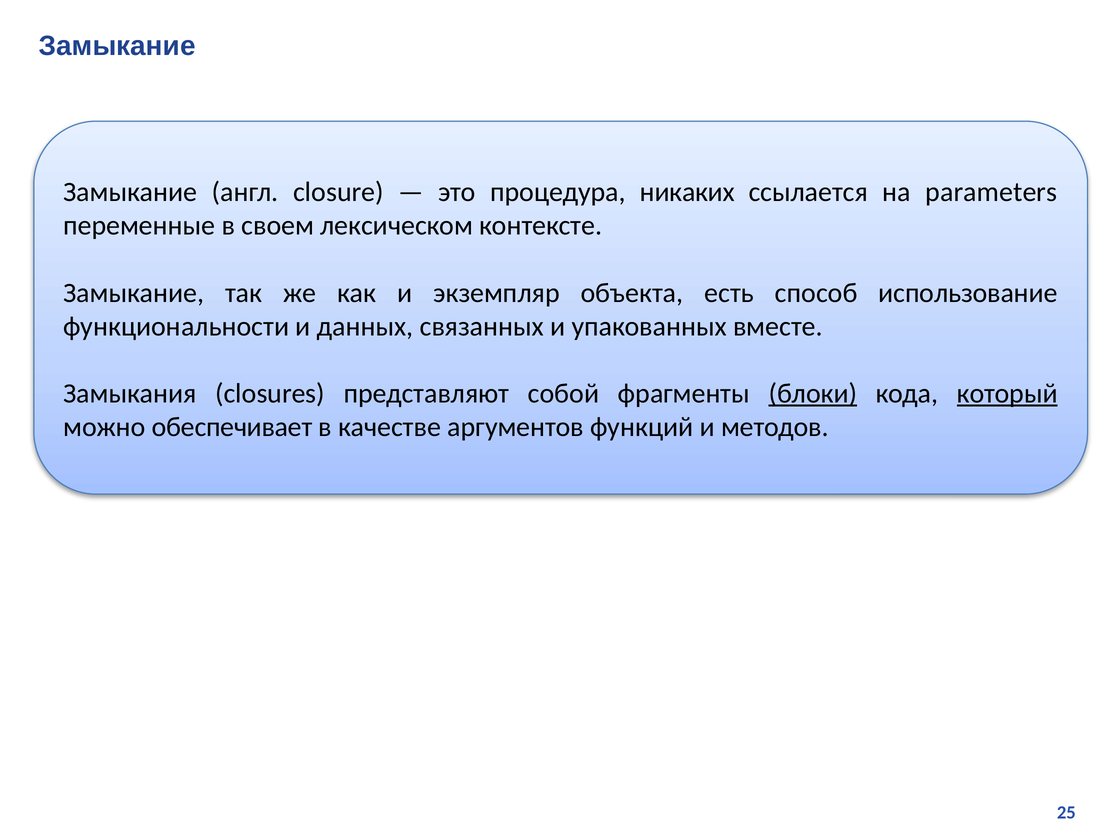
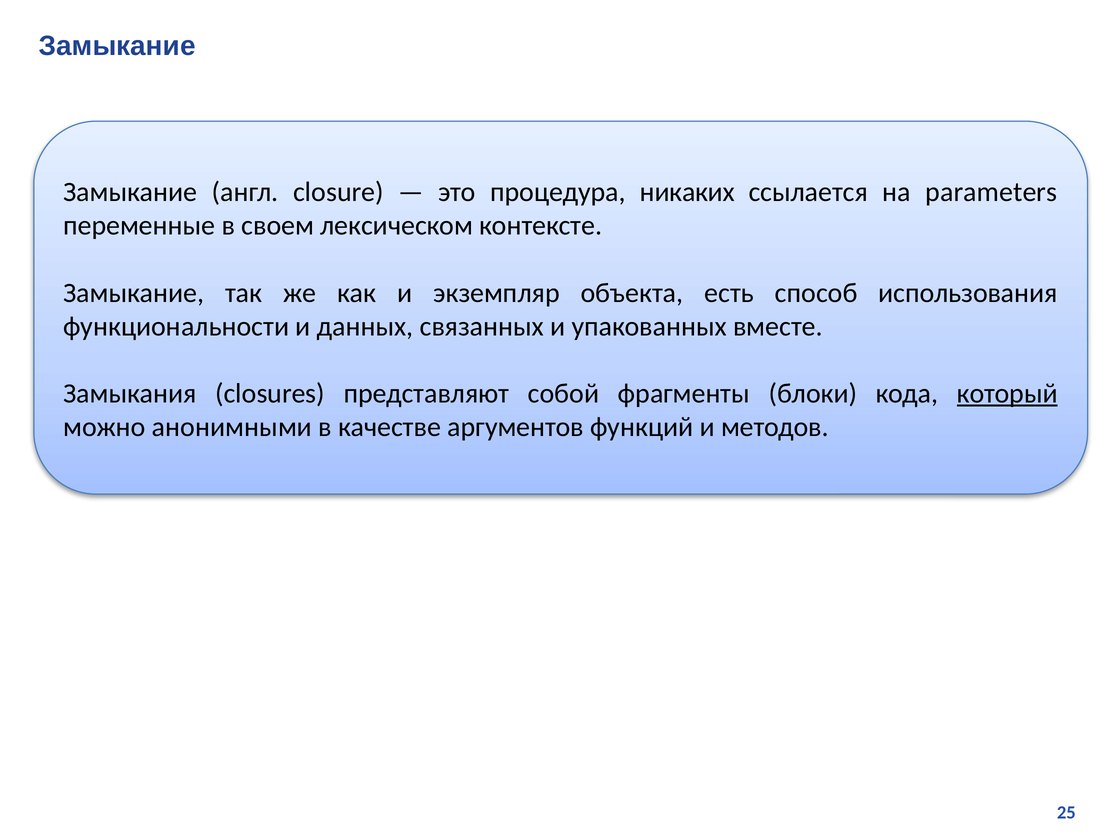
использование: использование -> использования
блоки underline: present -> none
обеспечивает: обеспечивает -> анонимными
